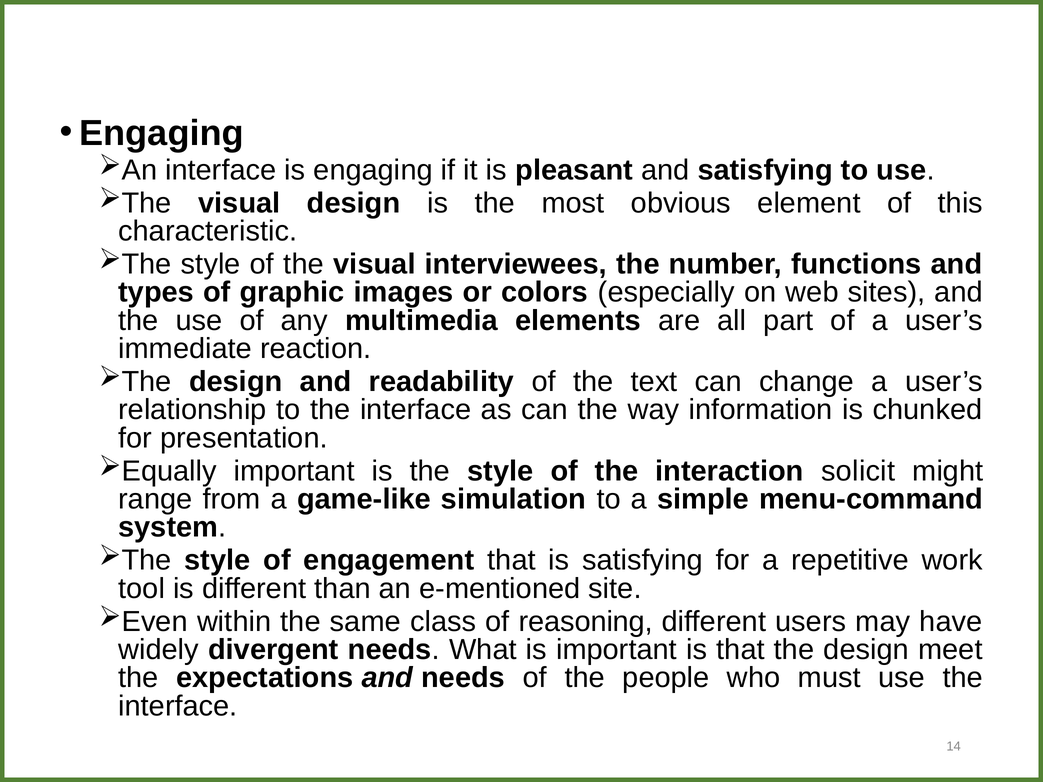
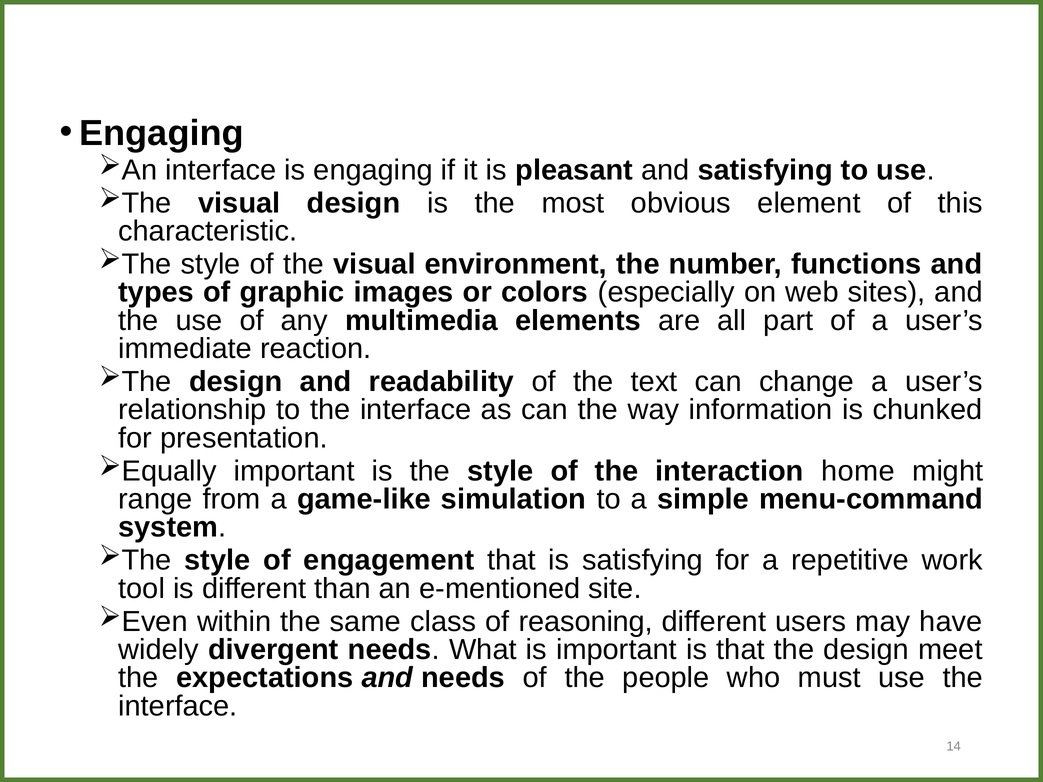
interviewees: interviewees -> environment
solicit: solicit -> home
